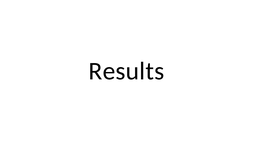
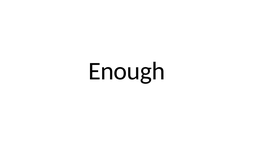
Results: Results -> Enough
